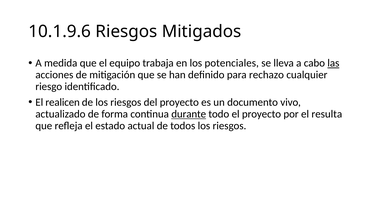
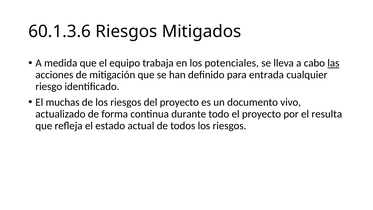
10.1.9.6: 10.1.9.6 -> 60.1.3.6
rechazo: rechazo -> entrada
realicen: realicen -> muchas
durante underline: present -> none
